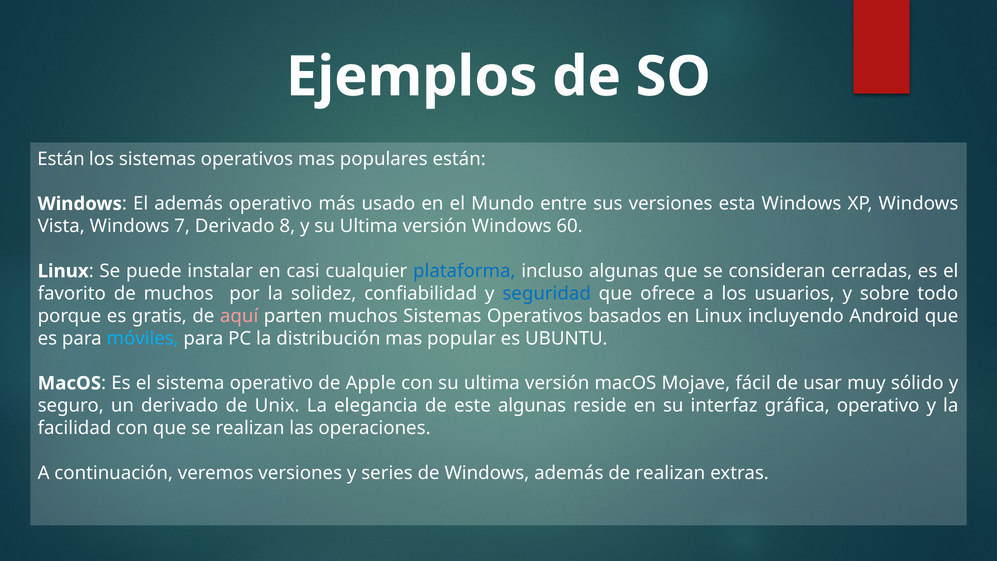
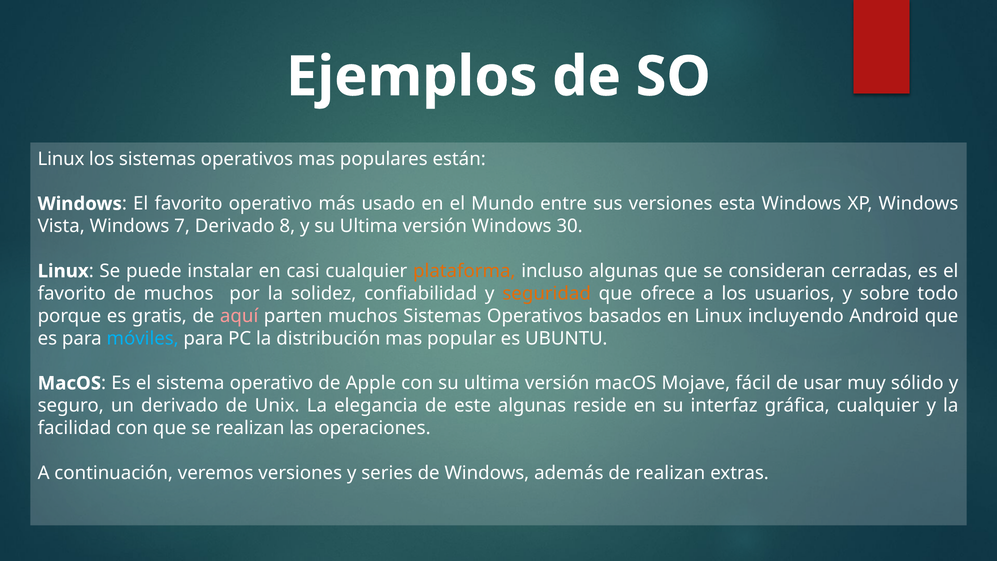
Están at (61, 159): Están -> Linux
además at (189, 204): además -> favorito
60: 60 -> 30
plataforma colour: blue -> orange
seguridad colour: blue -> orange
gráfica operativo: operativo -> cualquier
